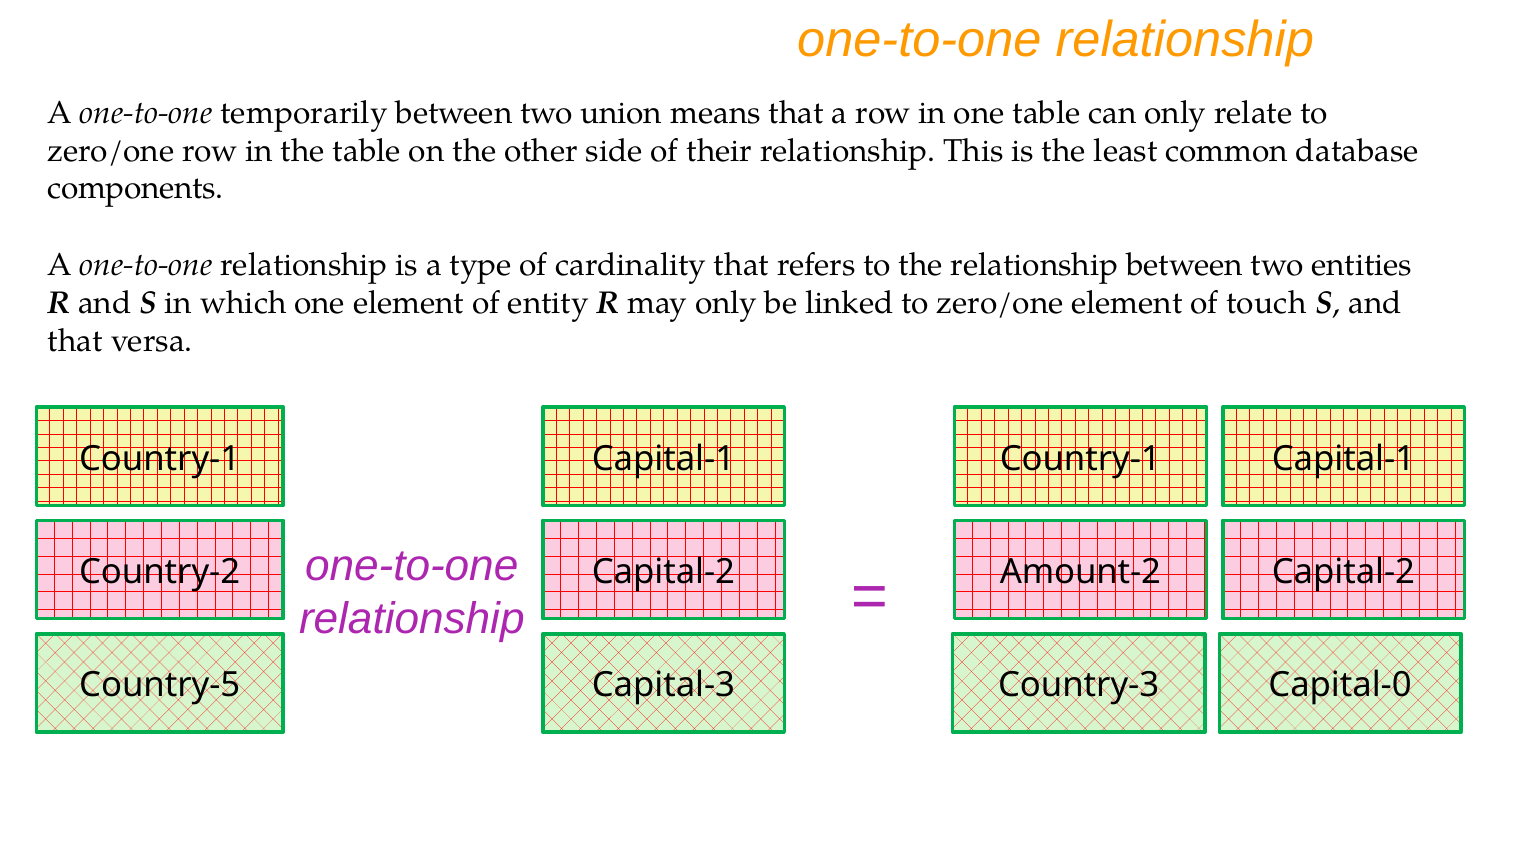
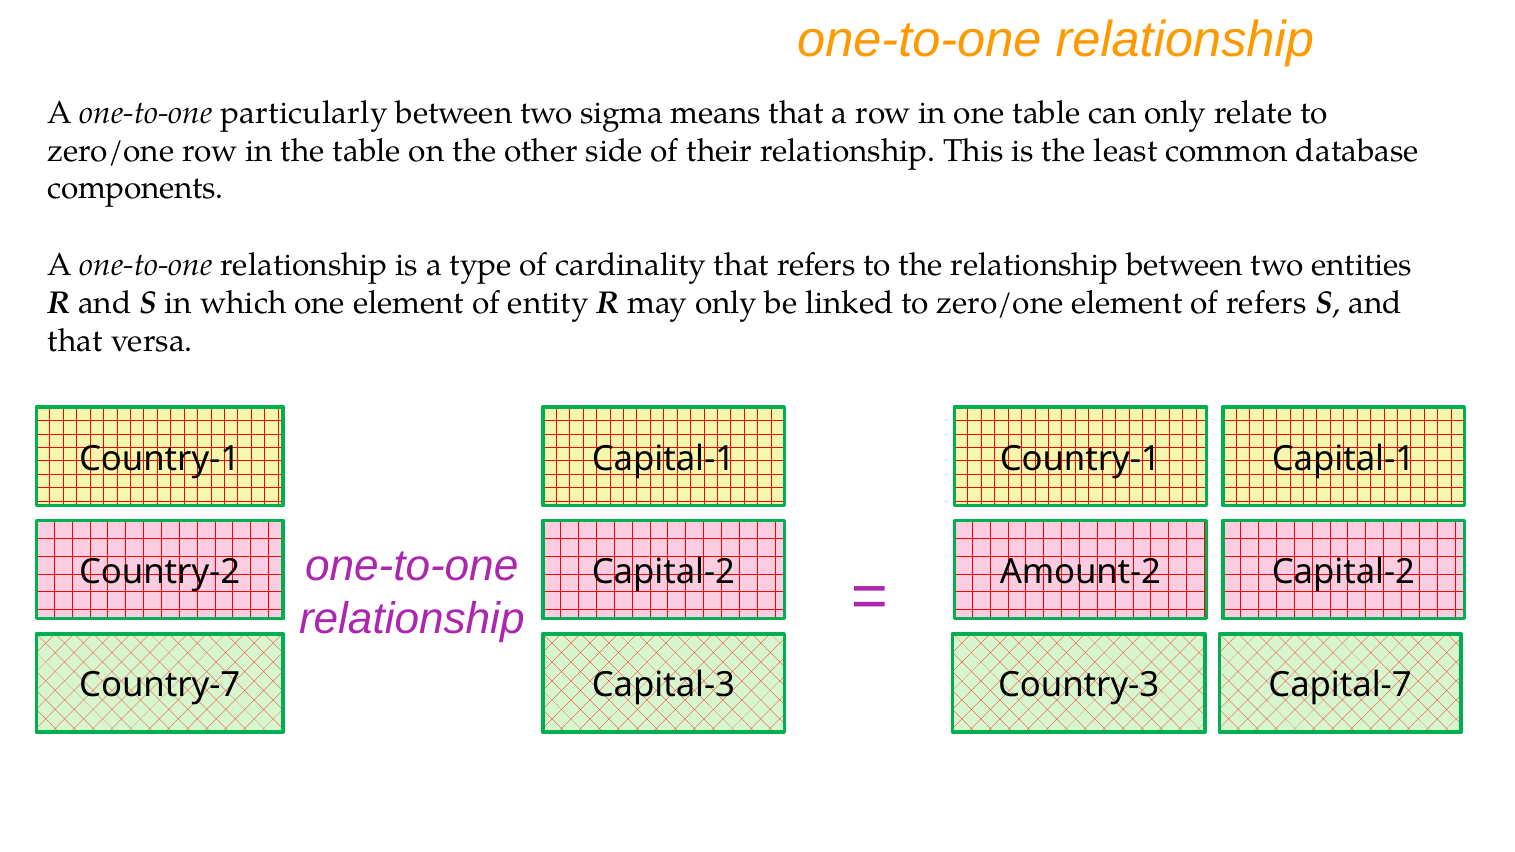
temporarily: temporarily -> particularly
union: union -> sigma
of touch: touch -> refers
Country-5: Country-5 -> Country-7
Capital-0: Capital-0 -> Capital-7
